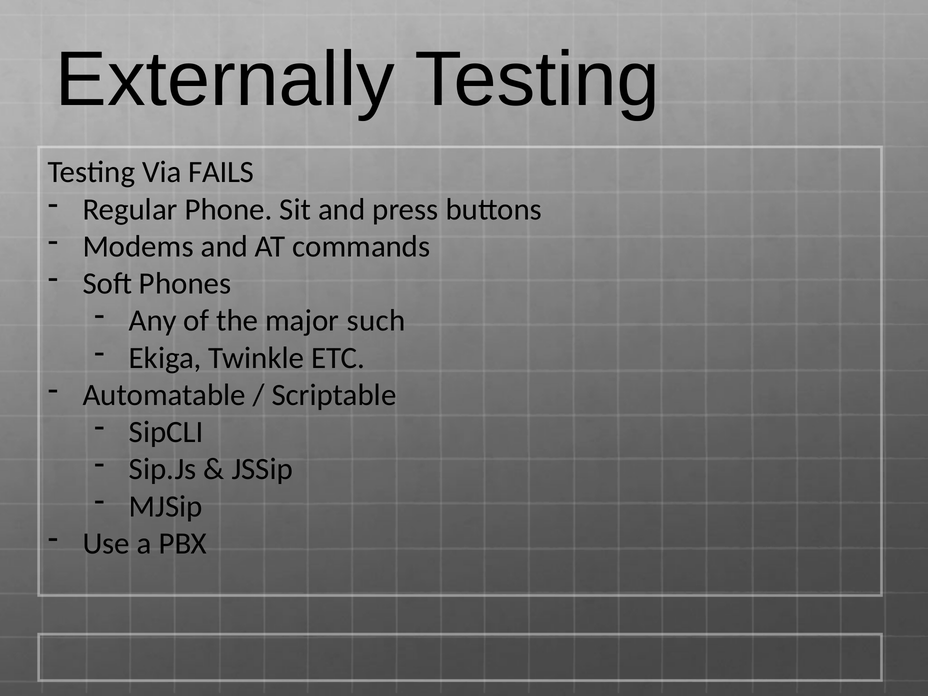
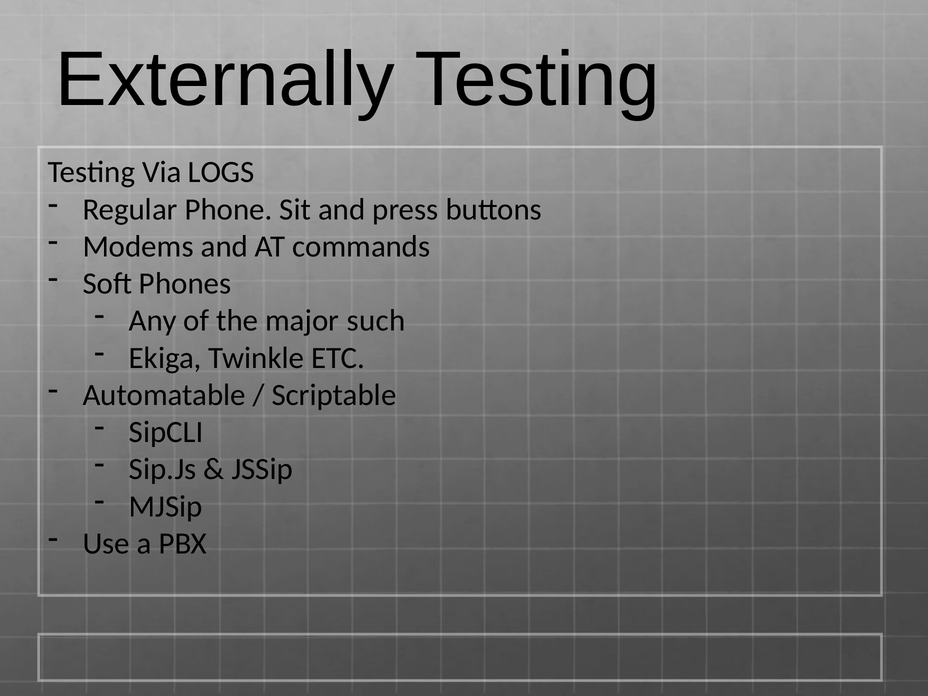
FAILS: FAILS -> LOGS
